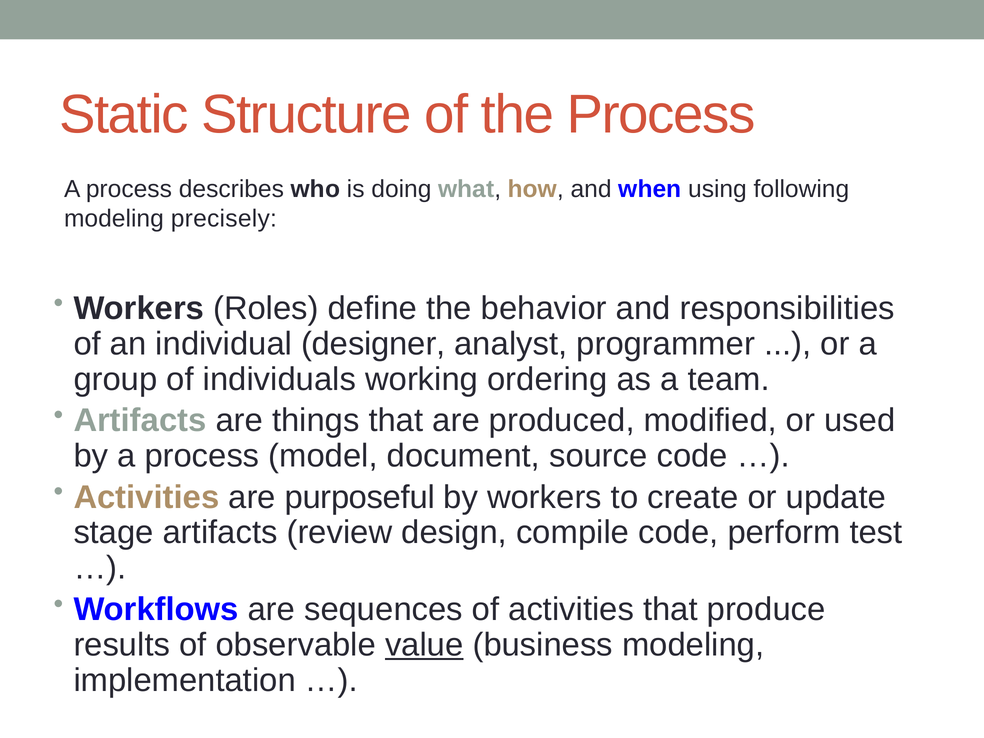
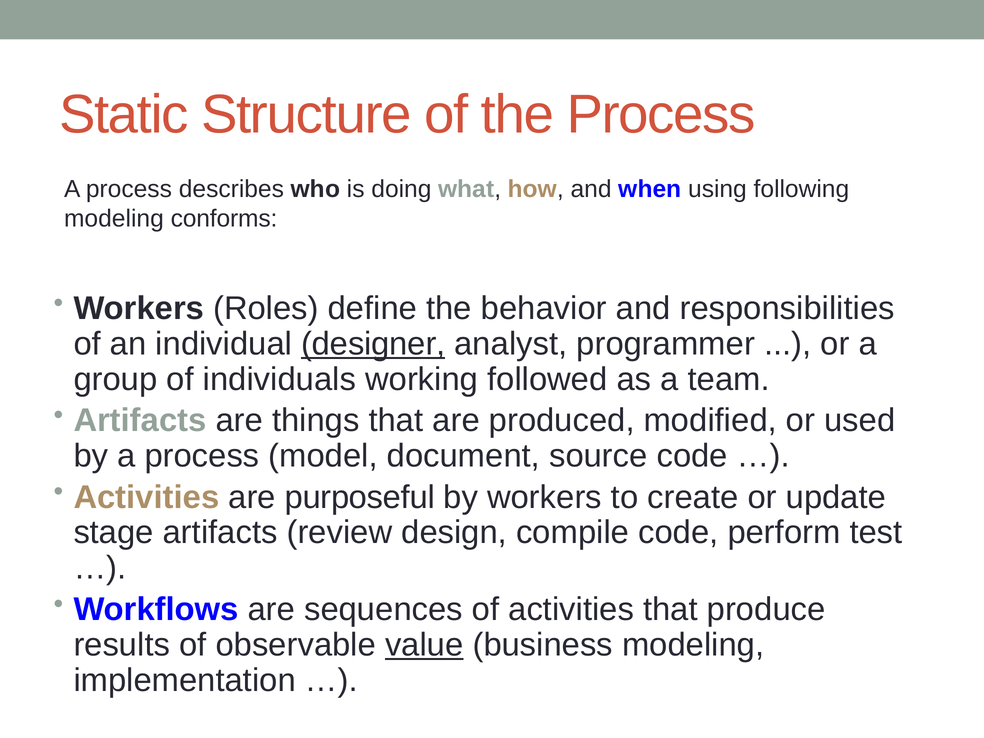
precisely: precisely -> conforms
designer underline: none -> present
ordering: ordering -> followed
